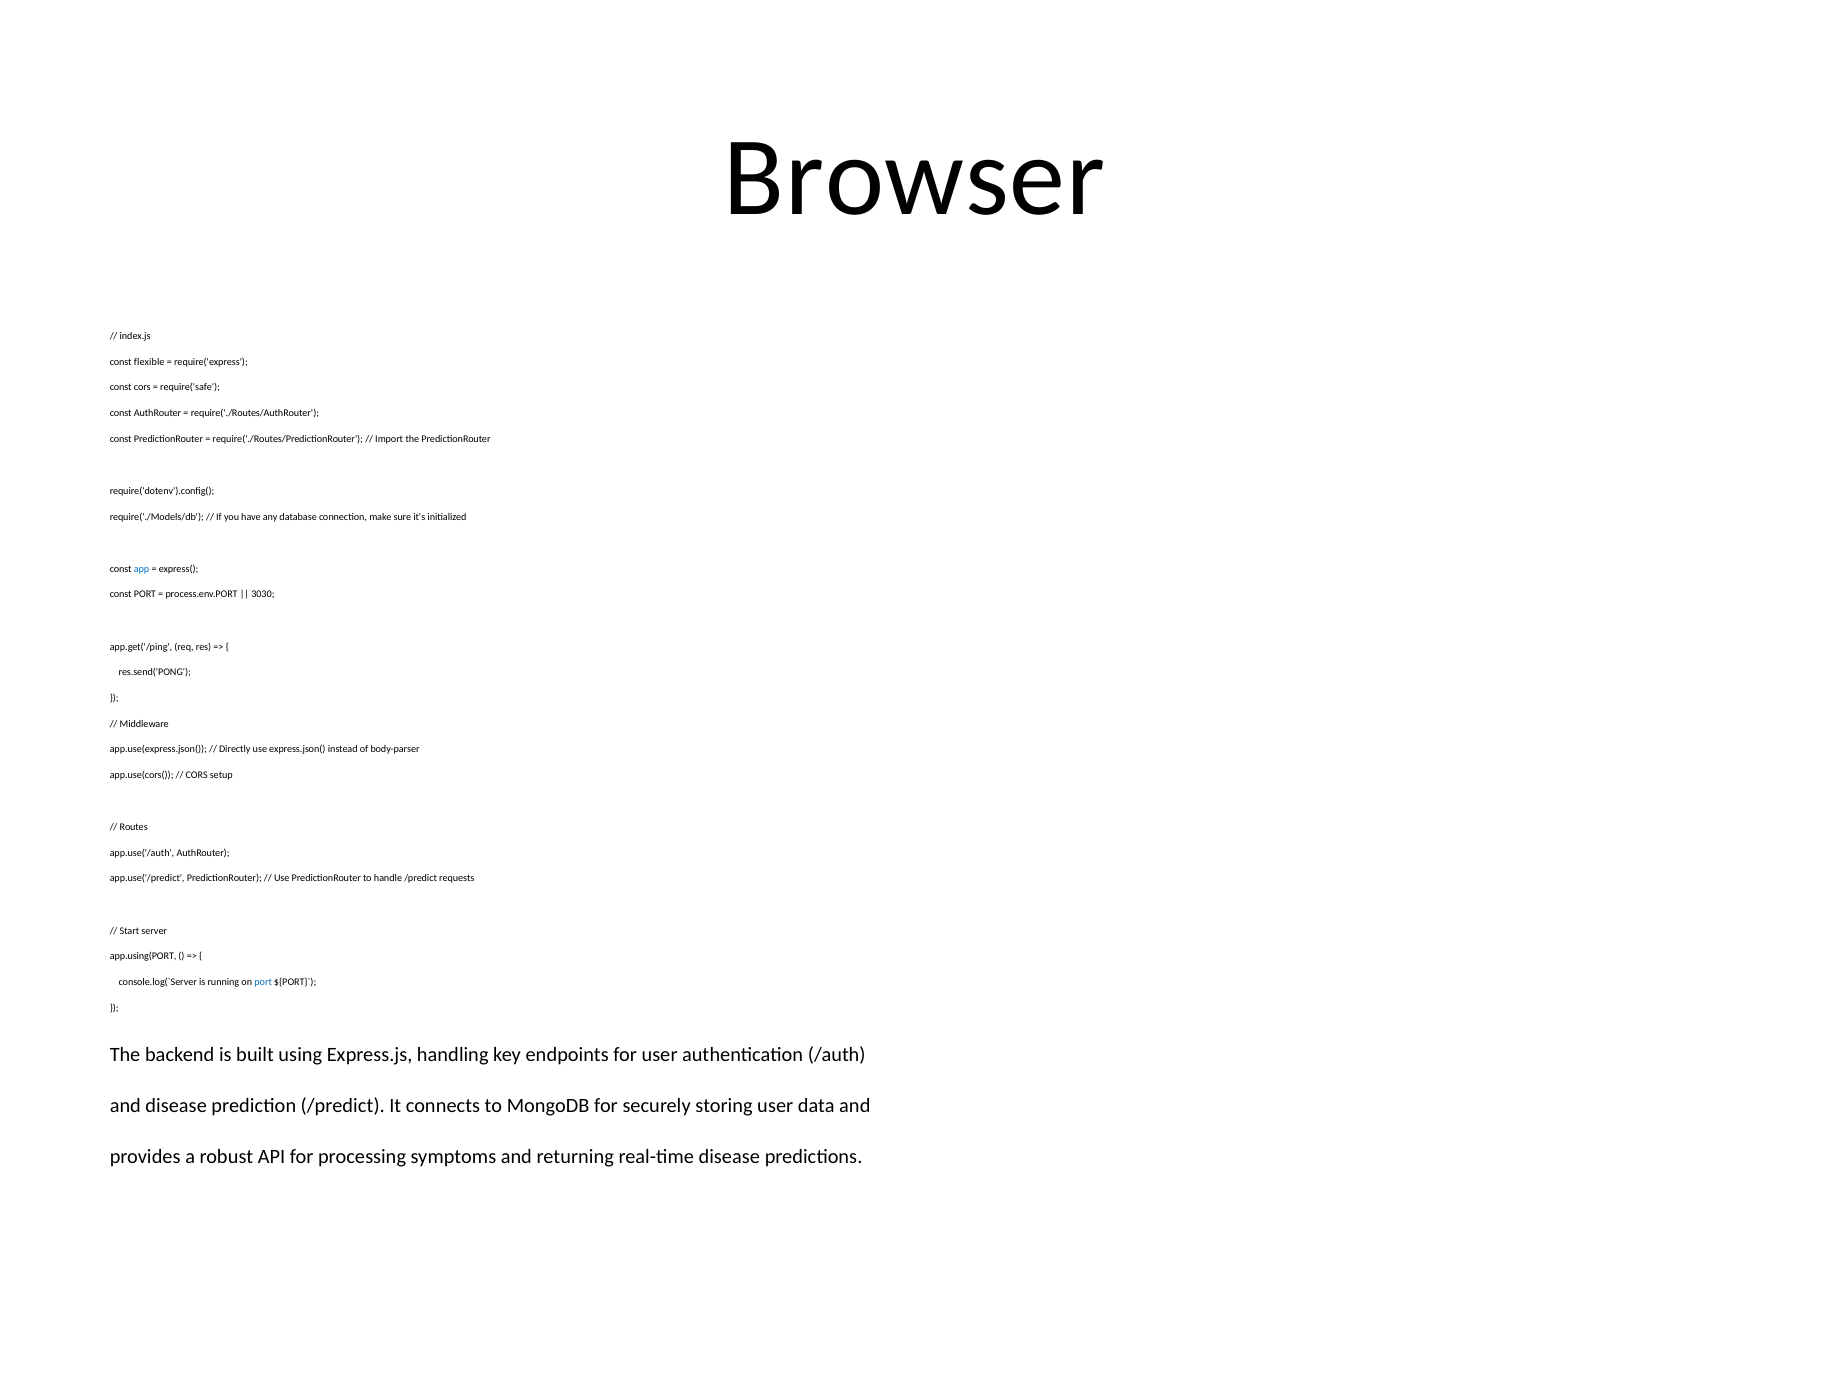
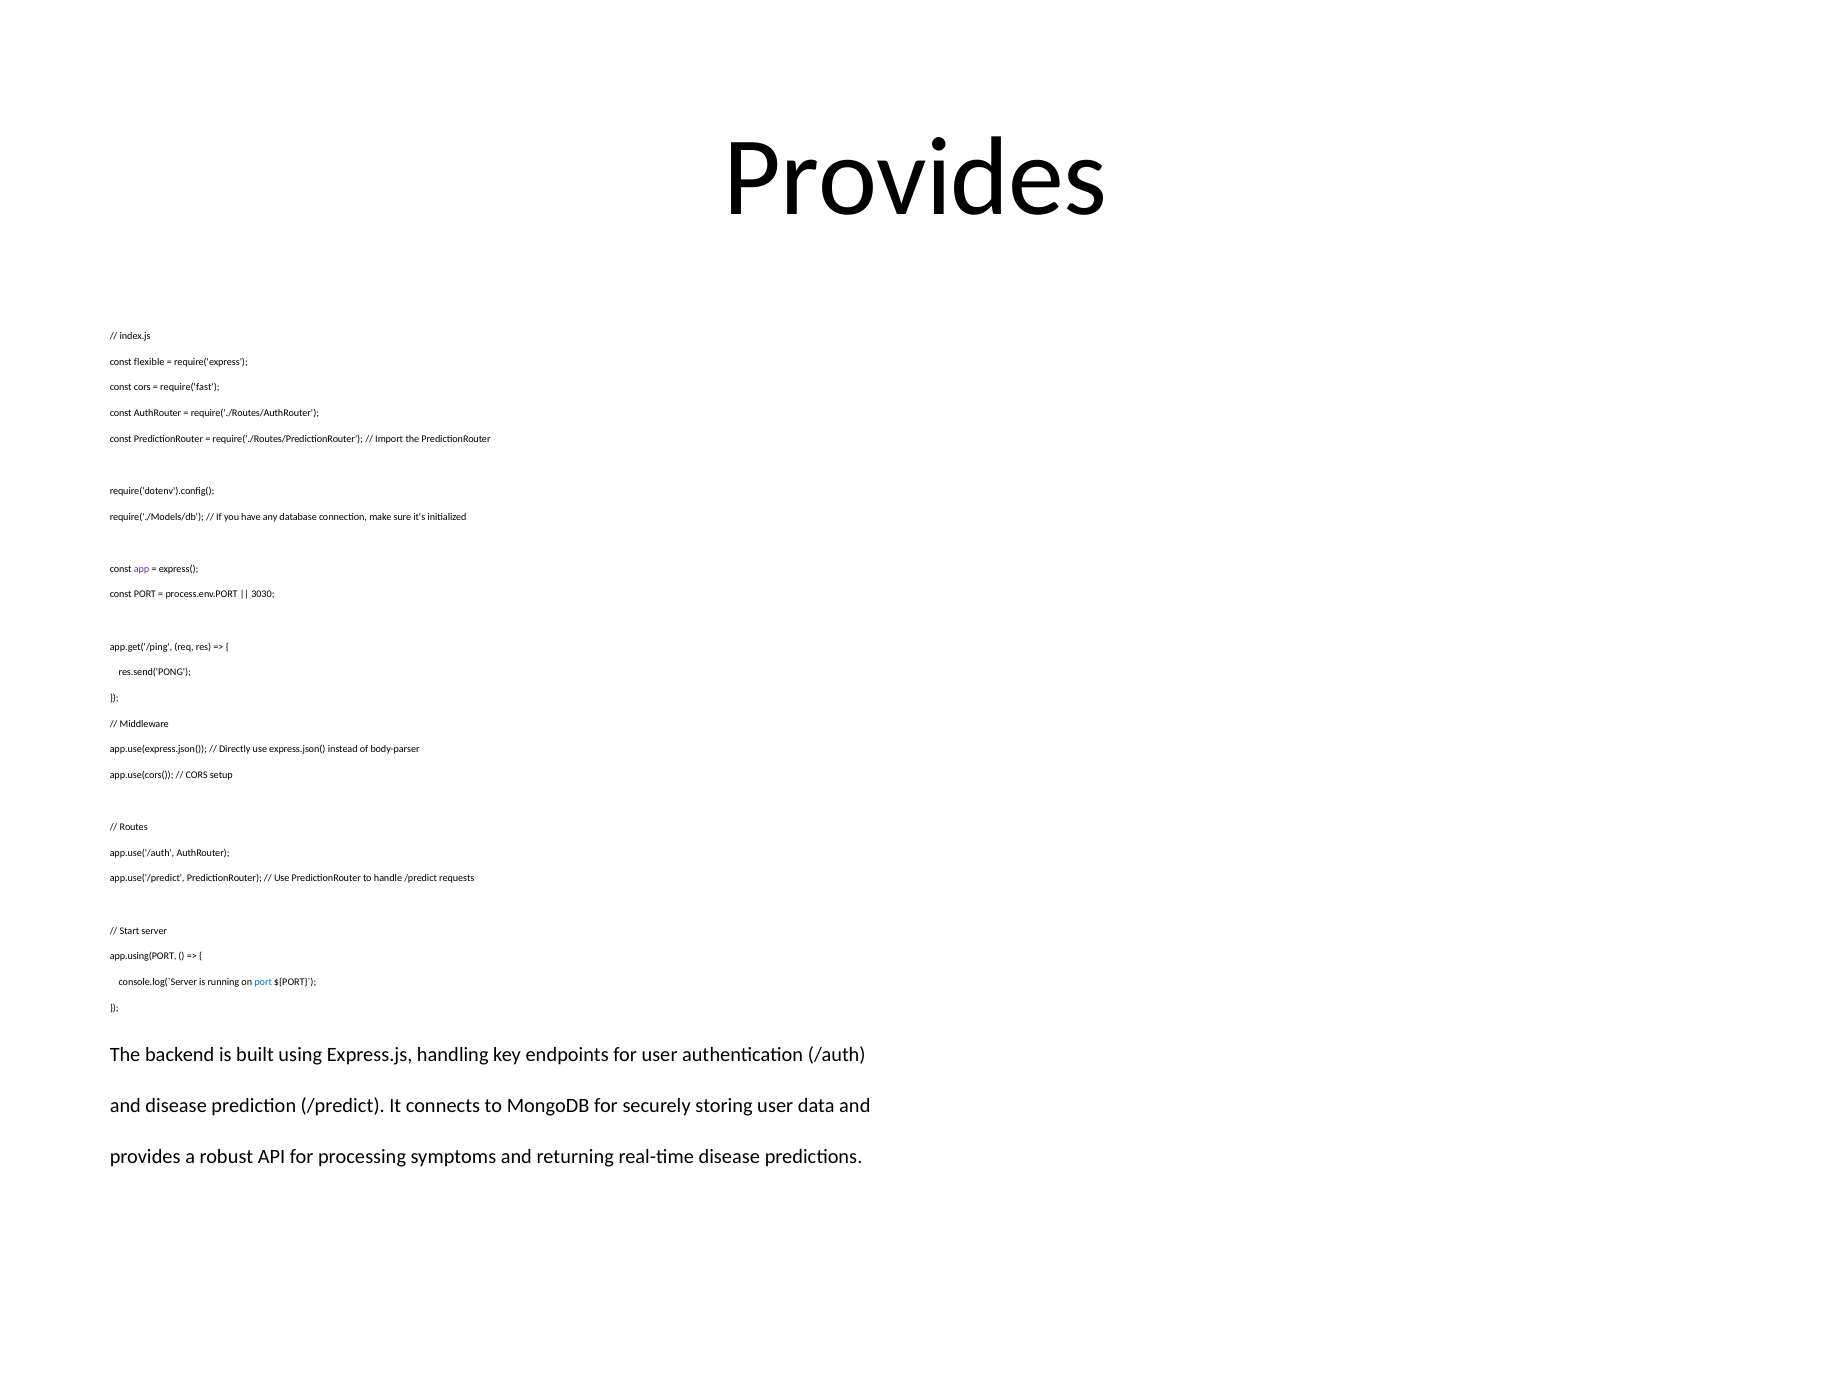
Browser at (914, 177): Browser -> Provides
require('safe: require('safe -> require('fast
app colour: blue -> purple
